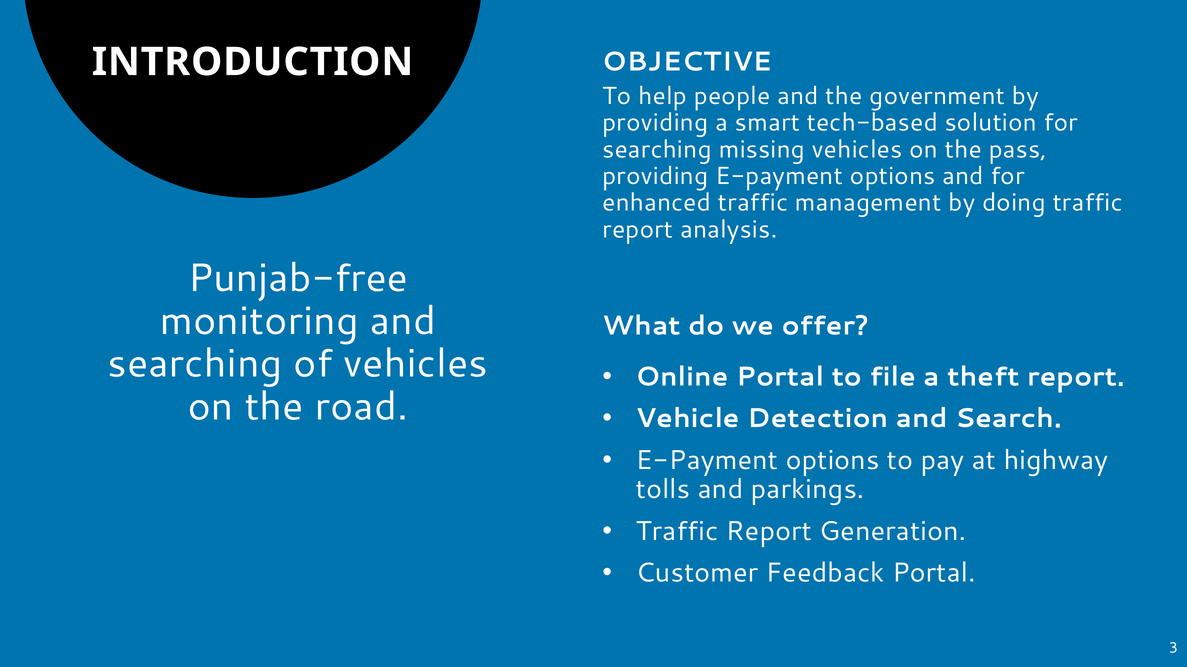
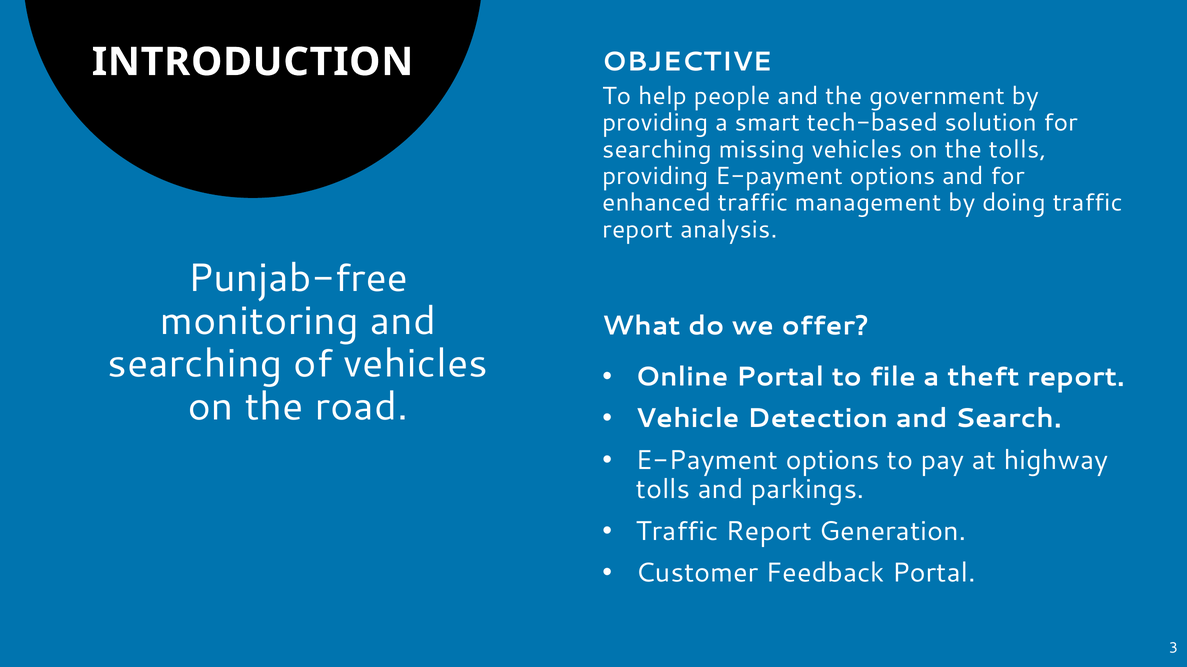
the pass: pass -> tolls
